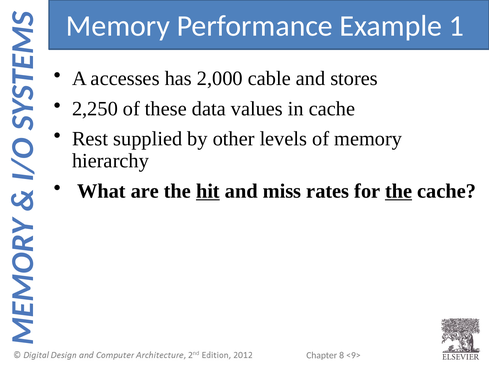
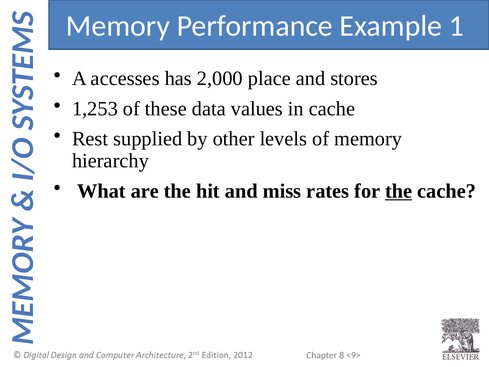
cable: cable -> place
2,250: 2,250 -> 1,253
hit underline: present -> none
